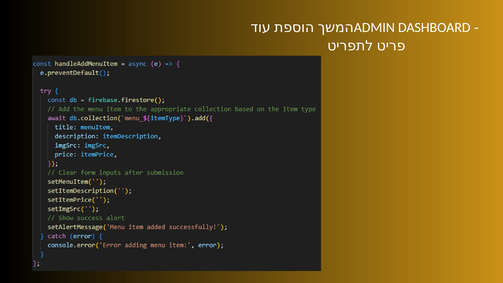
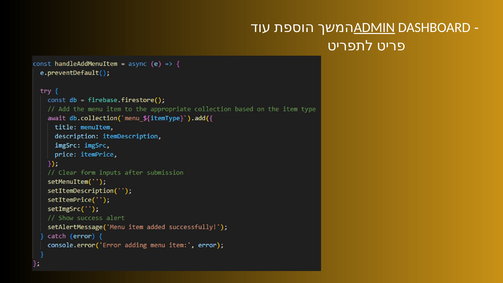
ADMIN underline: none -> present
